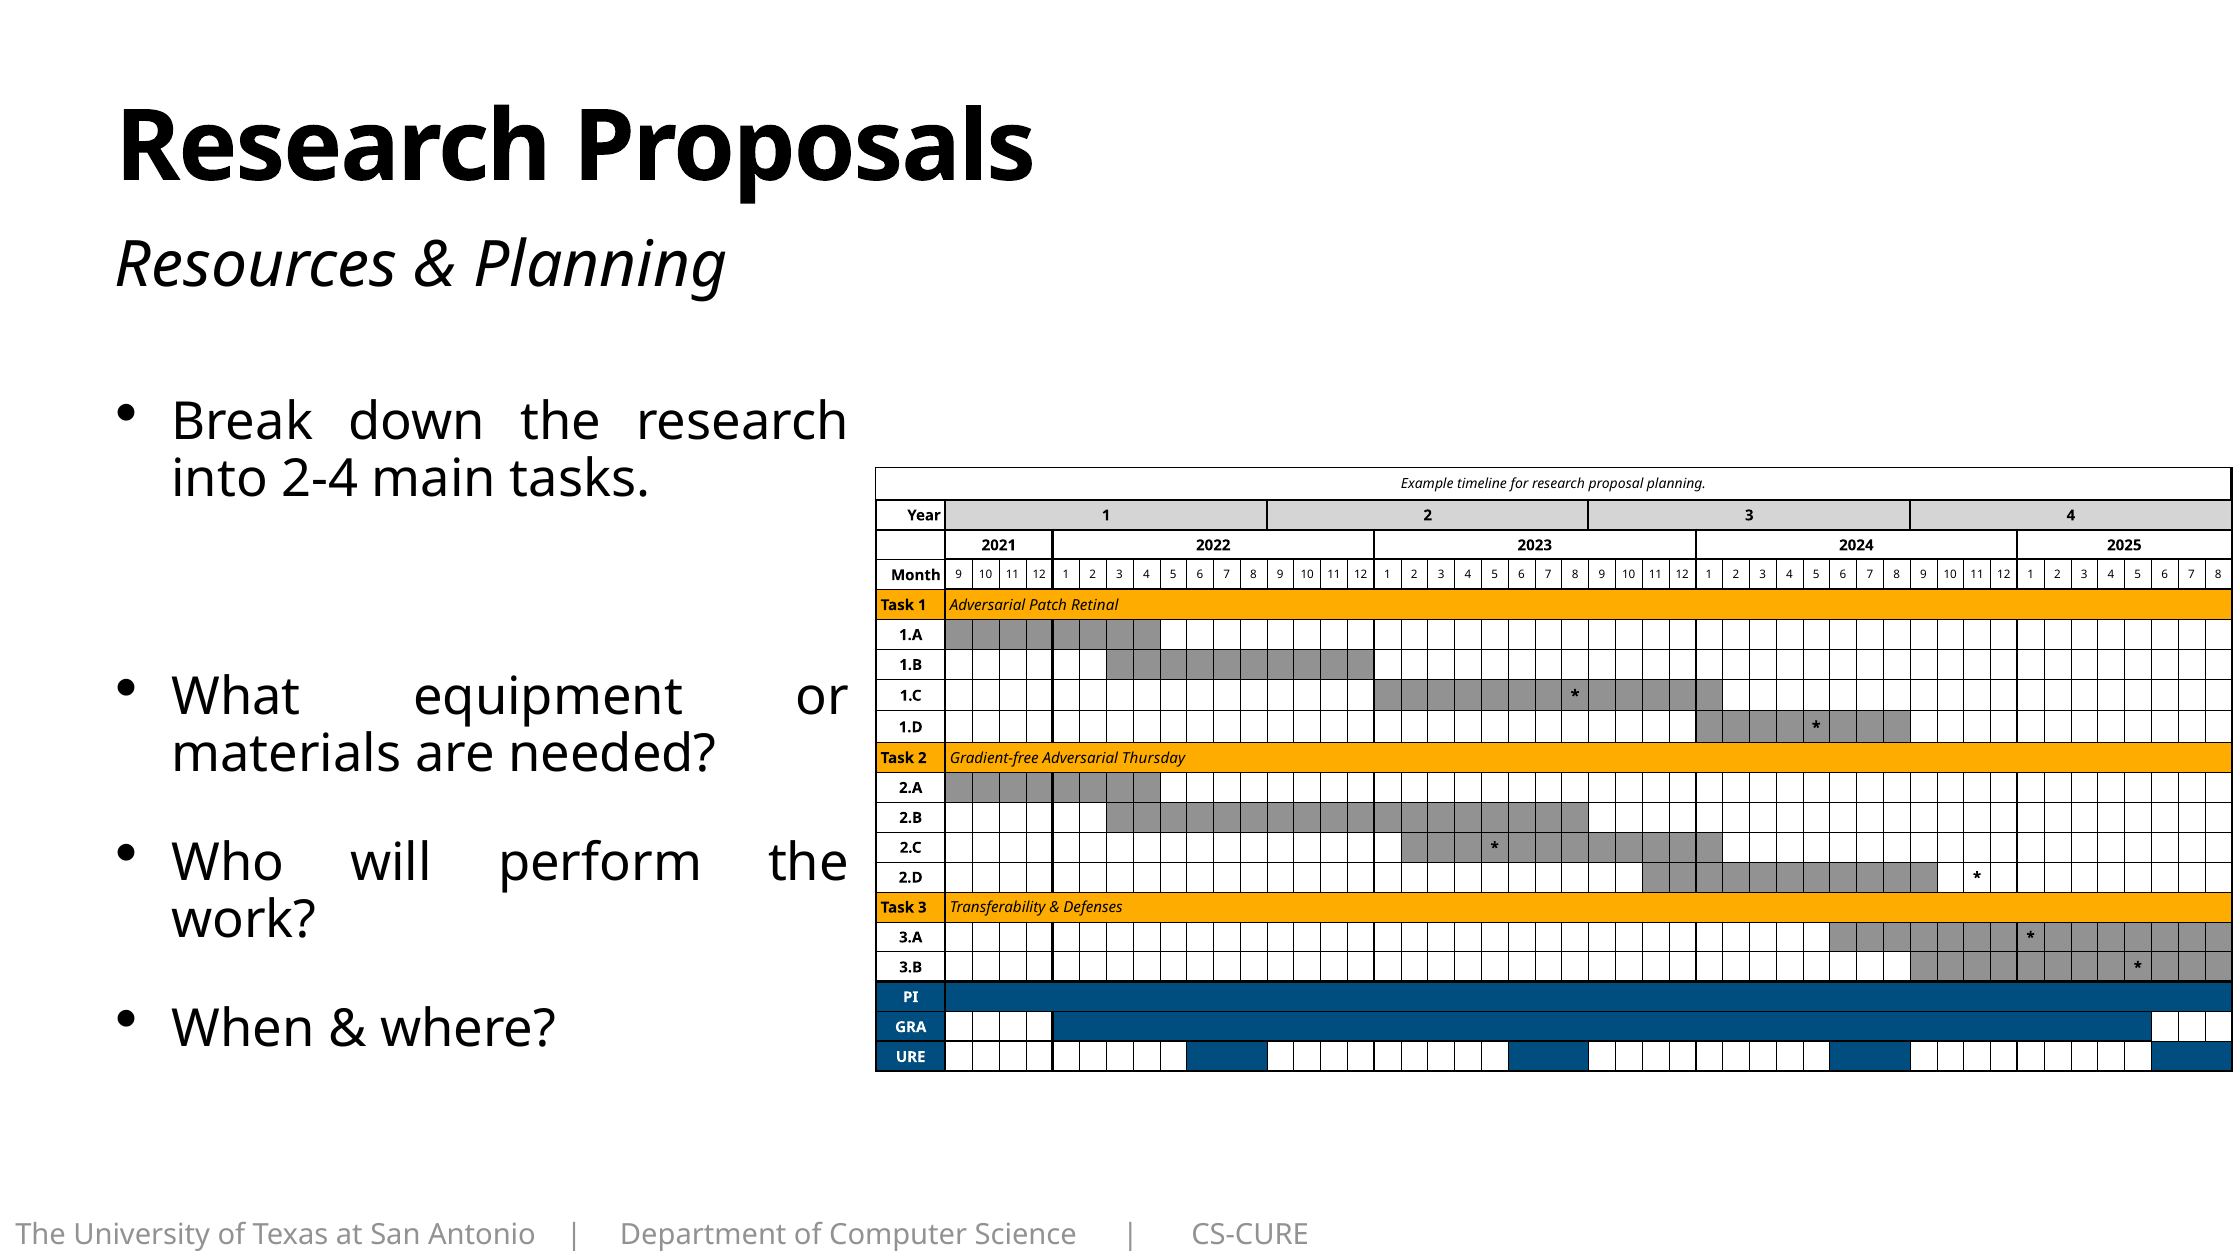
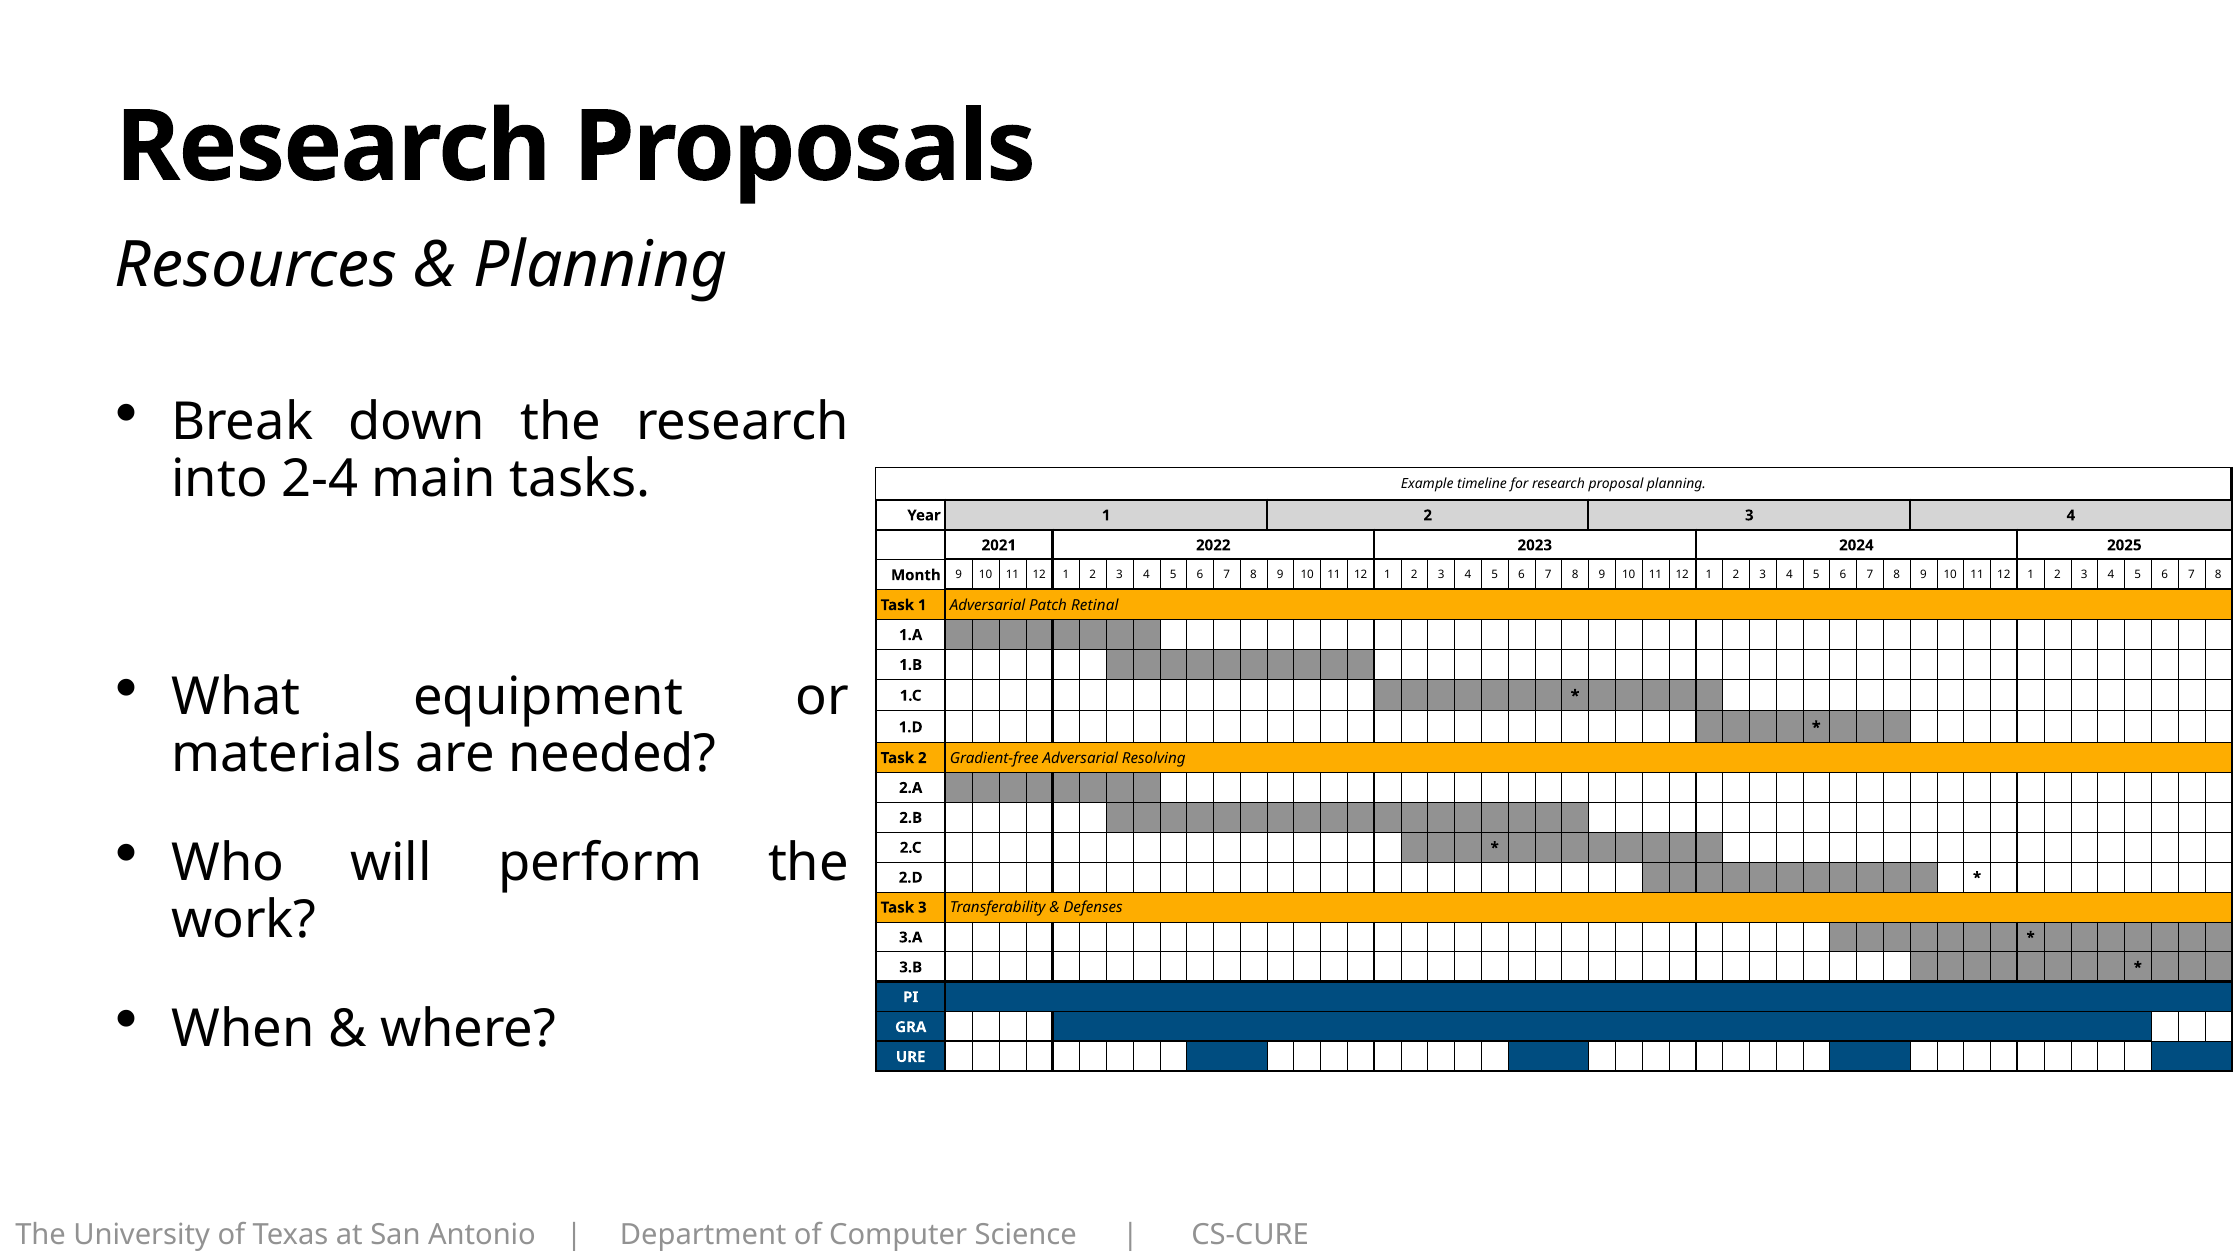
Thursday: Thursday -> Resolving
